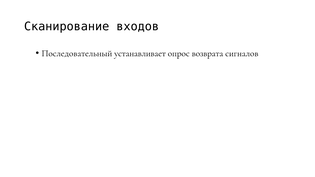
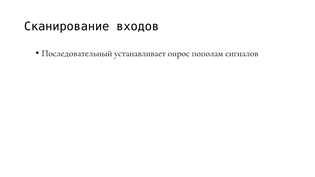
возврата: возврата -> пополам
